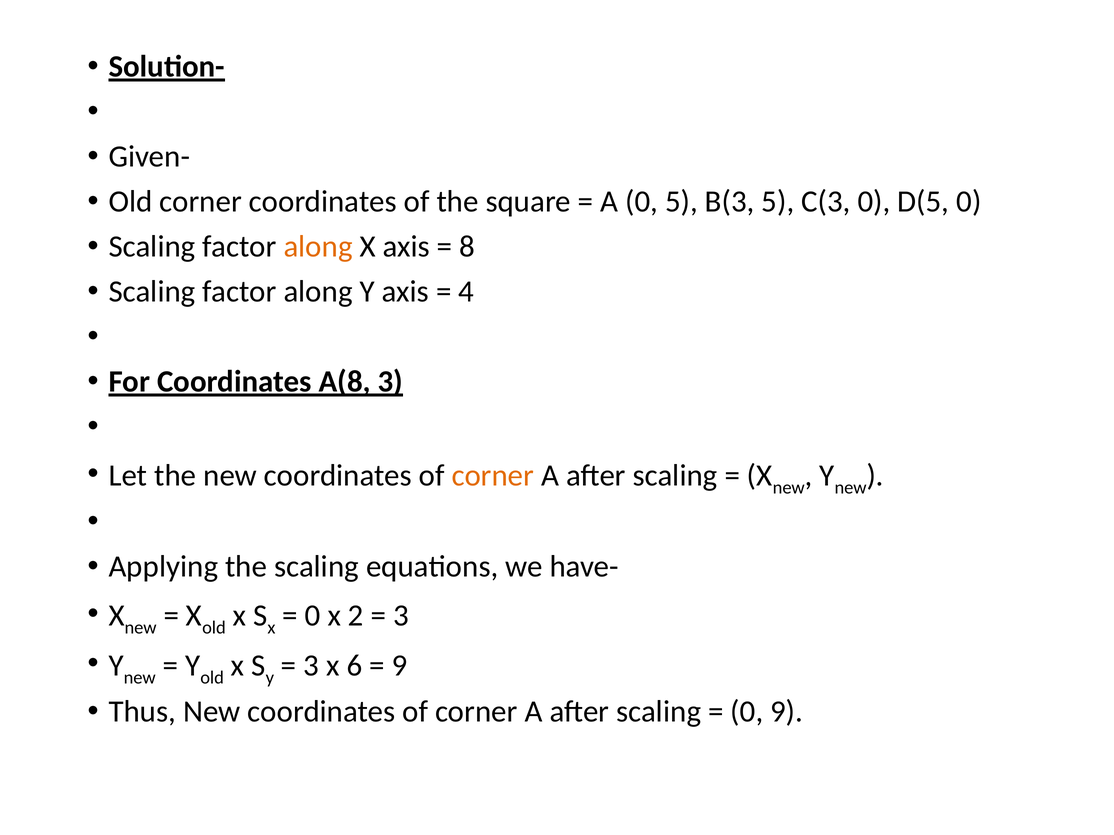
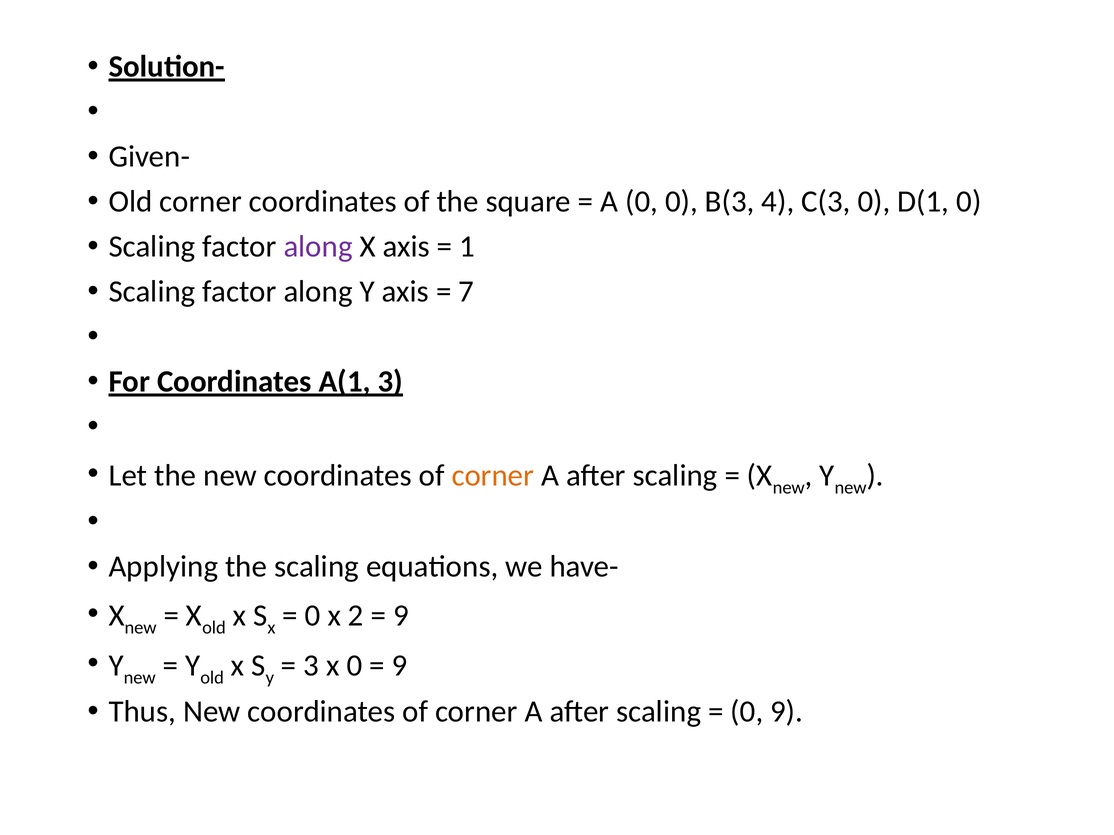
0 5: 5 -> 0
B(3 5: 5 -> 4
D(5: D(5 -> D(1
along at (318, 247) colour: orange -> purple
8: 8 -> 1
4: 4 -> 7
A(8: A(8 -> A(1
3 at (401, 616): 3 -> 9
x 6: 6 -> 0
